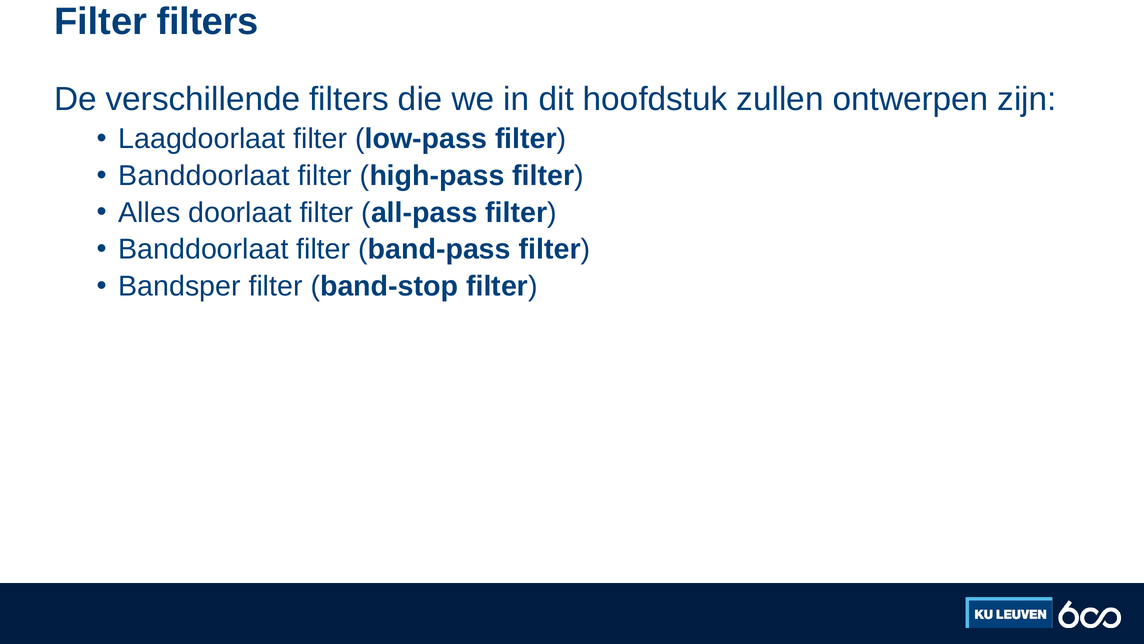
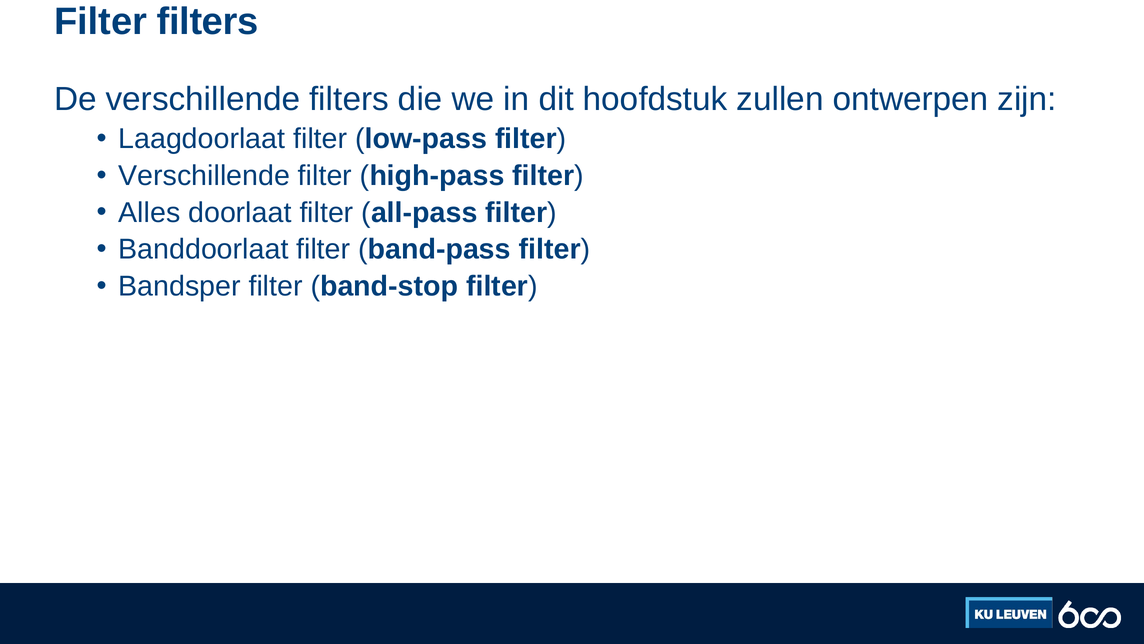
Banddoorlaat at (204, 176): Banddoorlaat -> Verschillende
